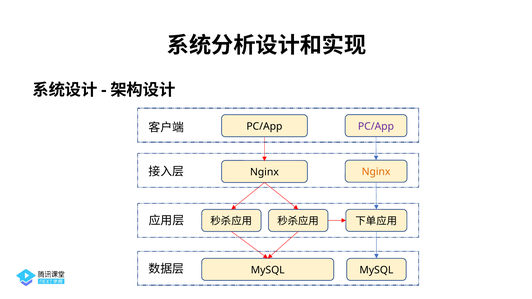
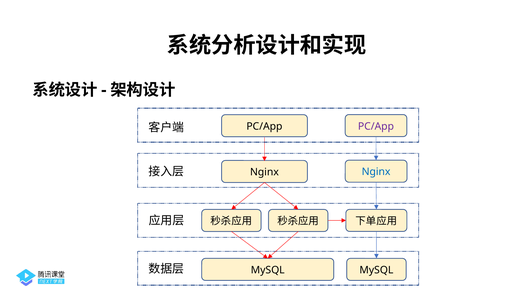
Nginx at (376, 172) colour: orange -> blue
